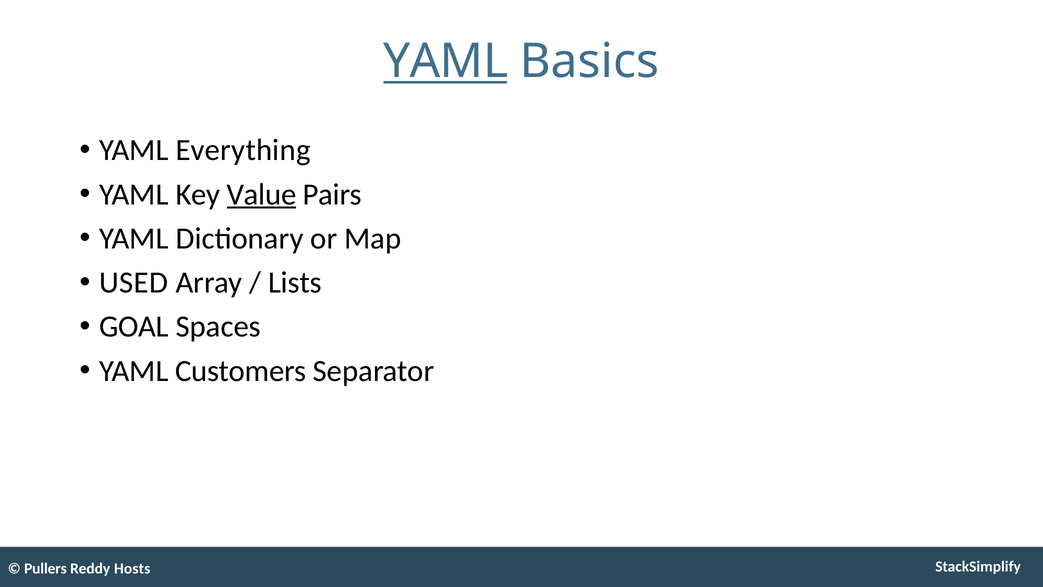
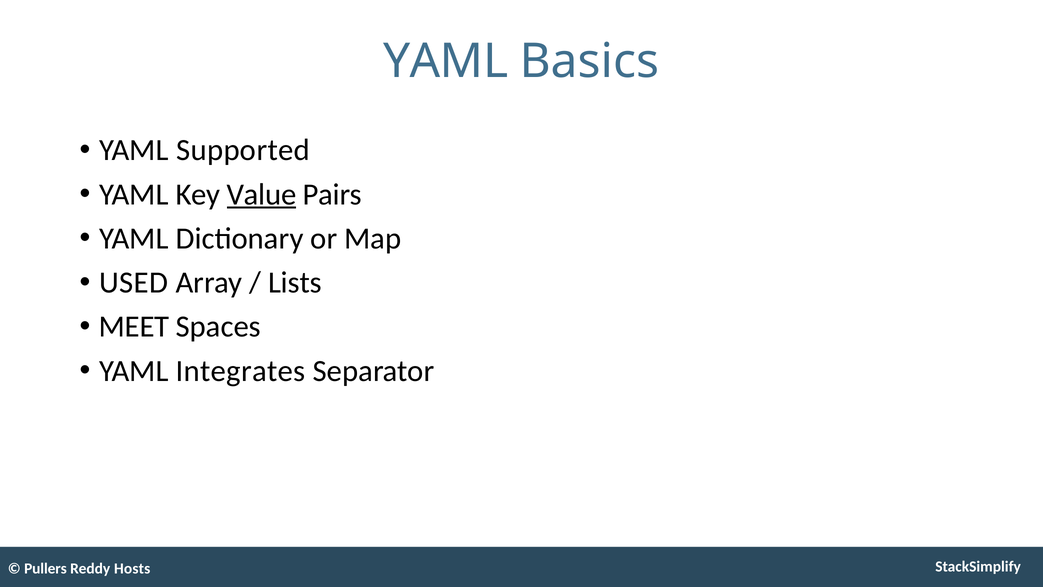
YAML at (446, 62) underline: present -> none
Everything: Everything -> Supported
GOAL: GOAL -> MEET
Customers: Customers -> Integrates
